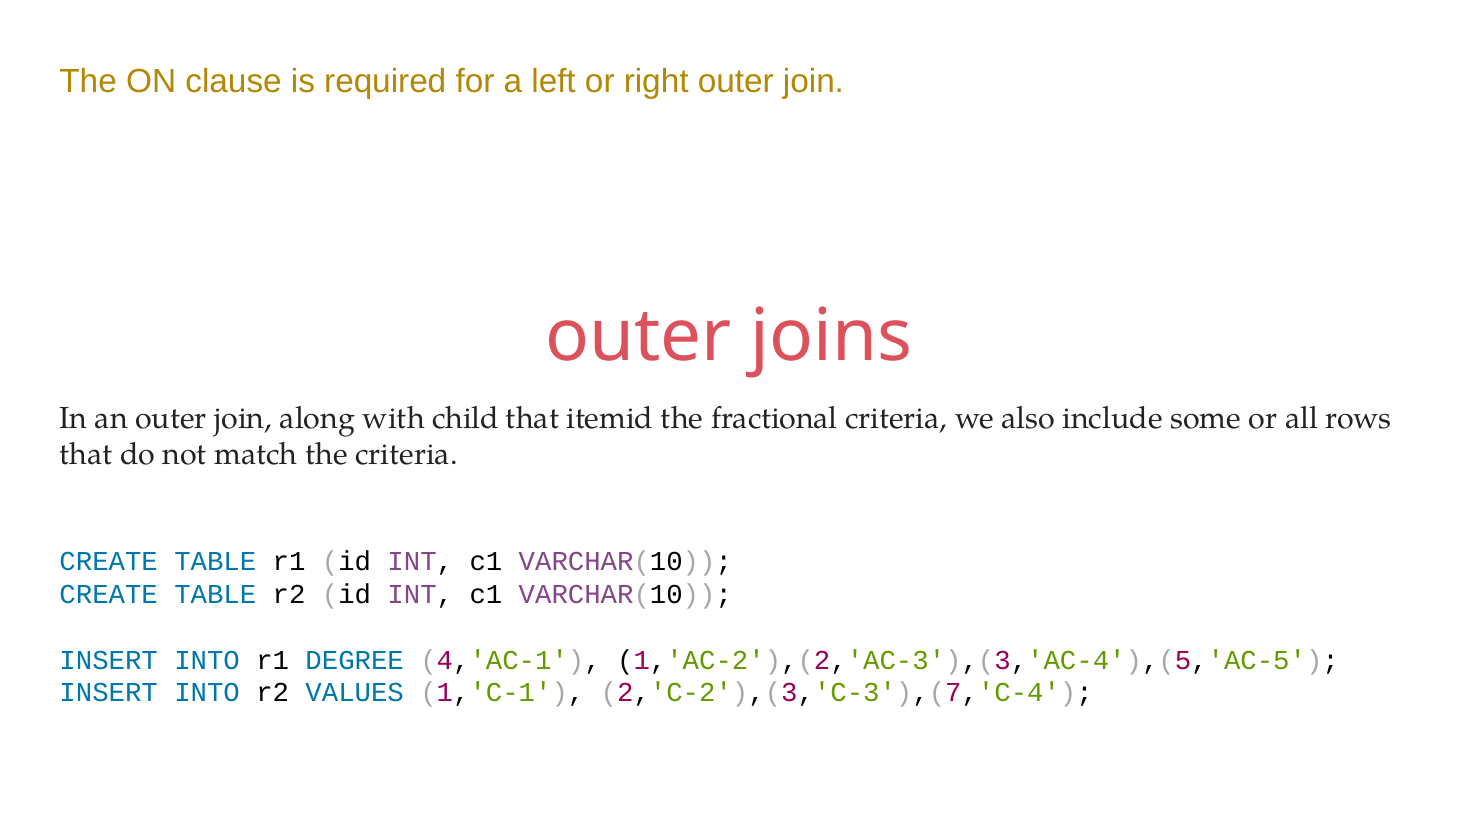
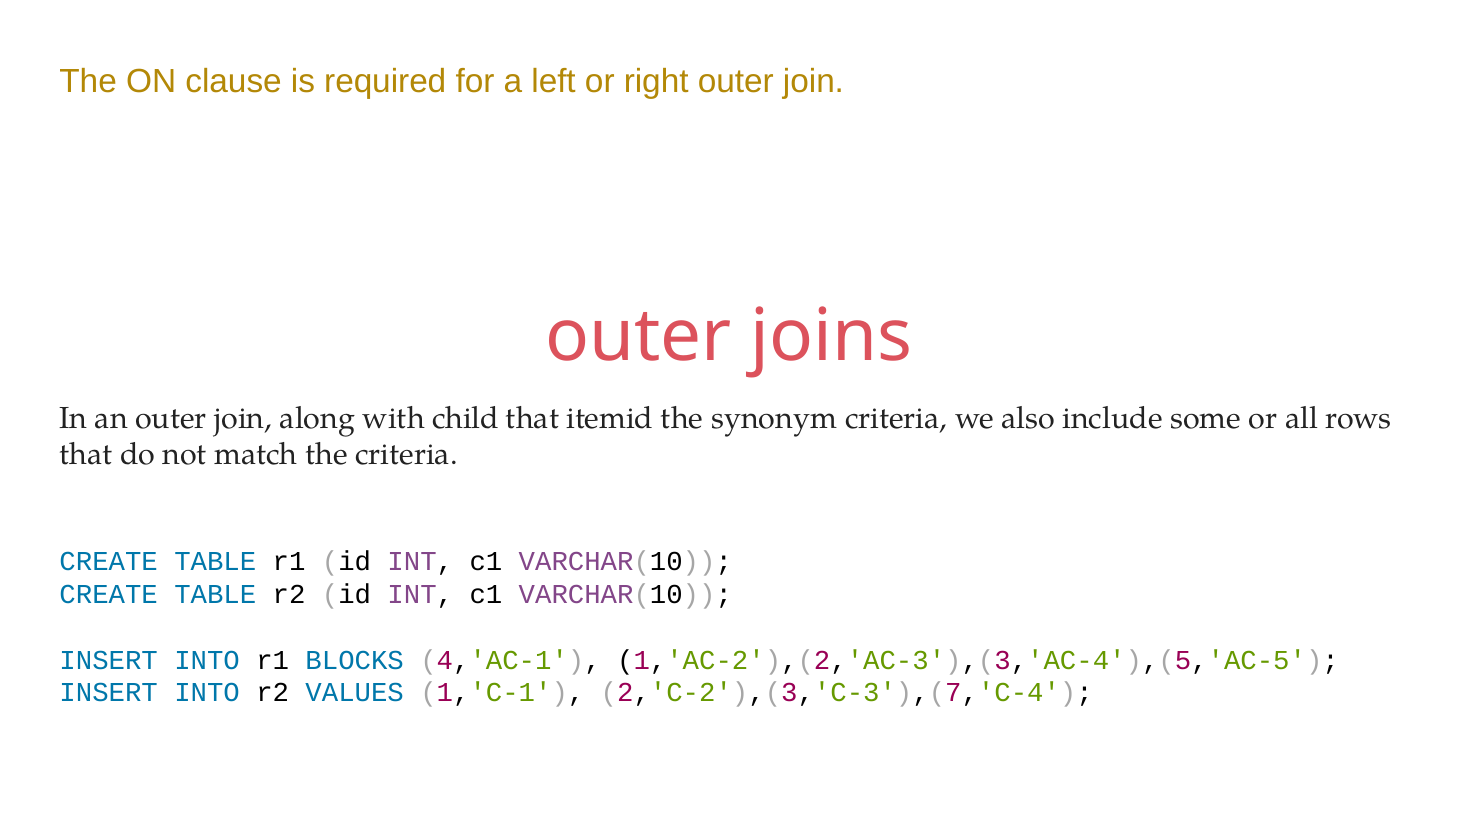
fractional: fractional -> synonym
DEGREE: DEGREE -> BLOCKS
